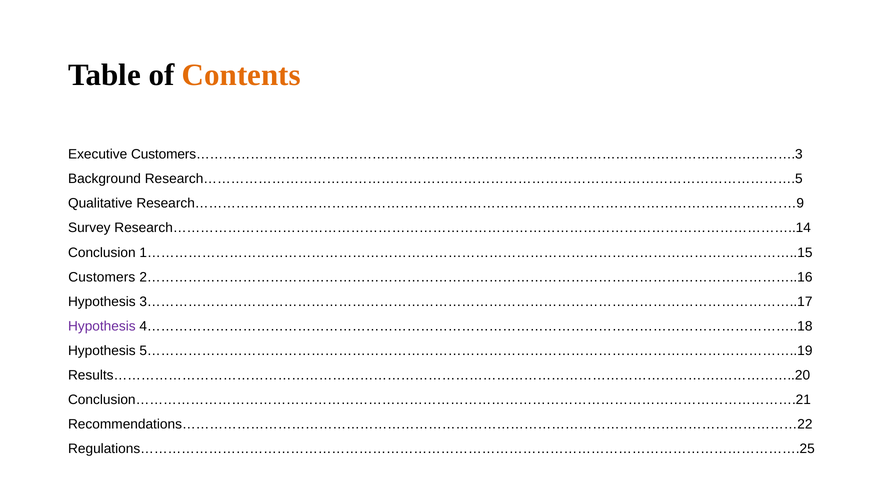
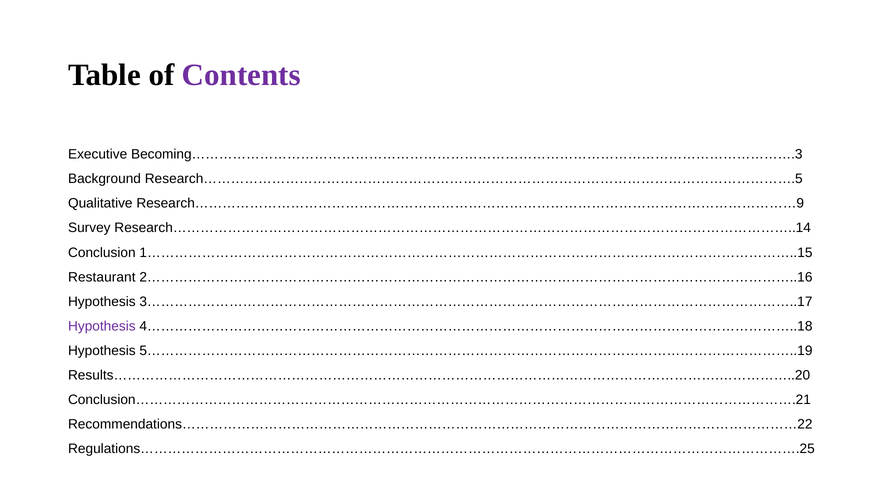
Contents colour: orange -> purple
Customers…………………………………………………………………………………………………………………….3: Customers…………………………………………………………………………………………………………………….3 -> Becoming…………………………………………………………………………………………………………………….3
Customers: Customers -> Restaurant
